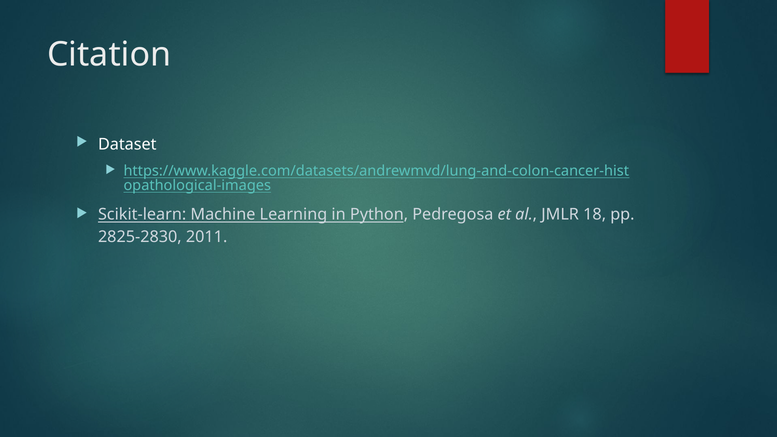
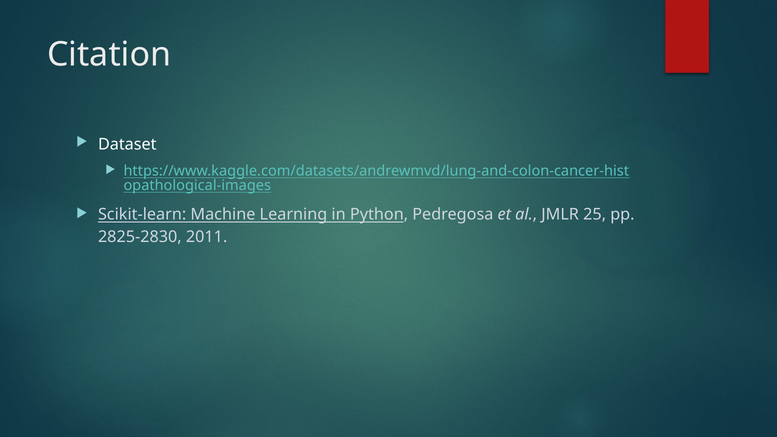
18: 18 -> 25
